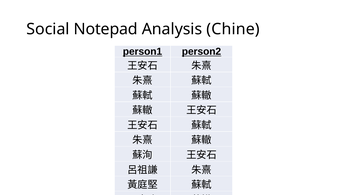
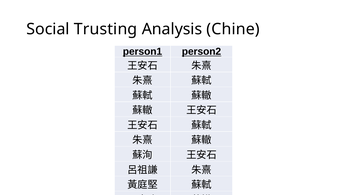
Notepad: Notepad -> Trusting
